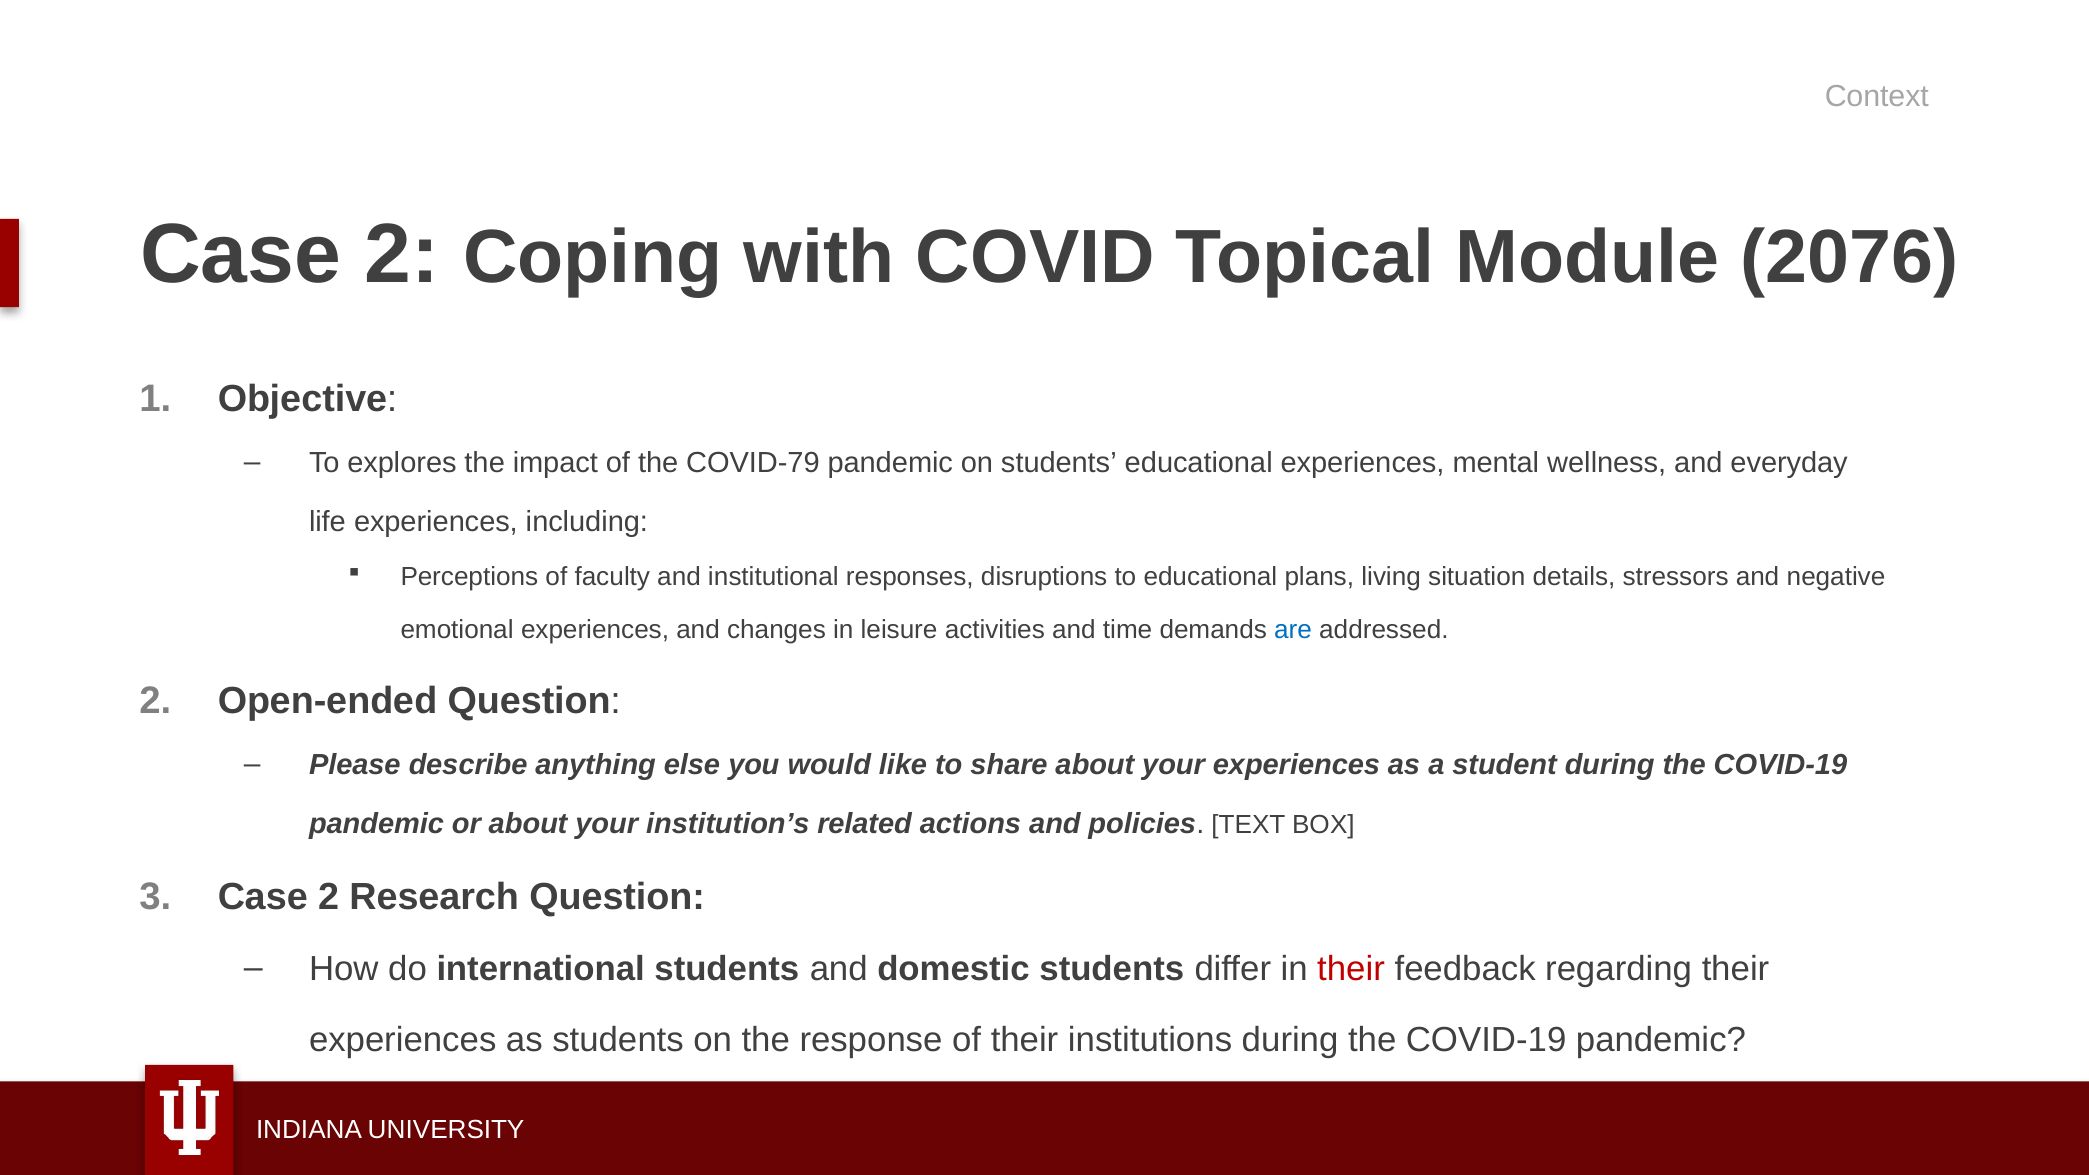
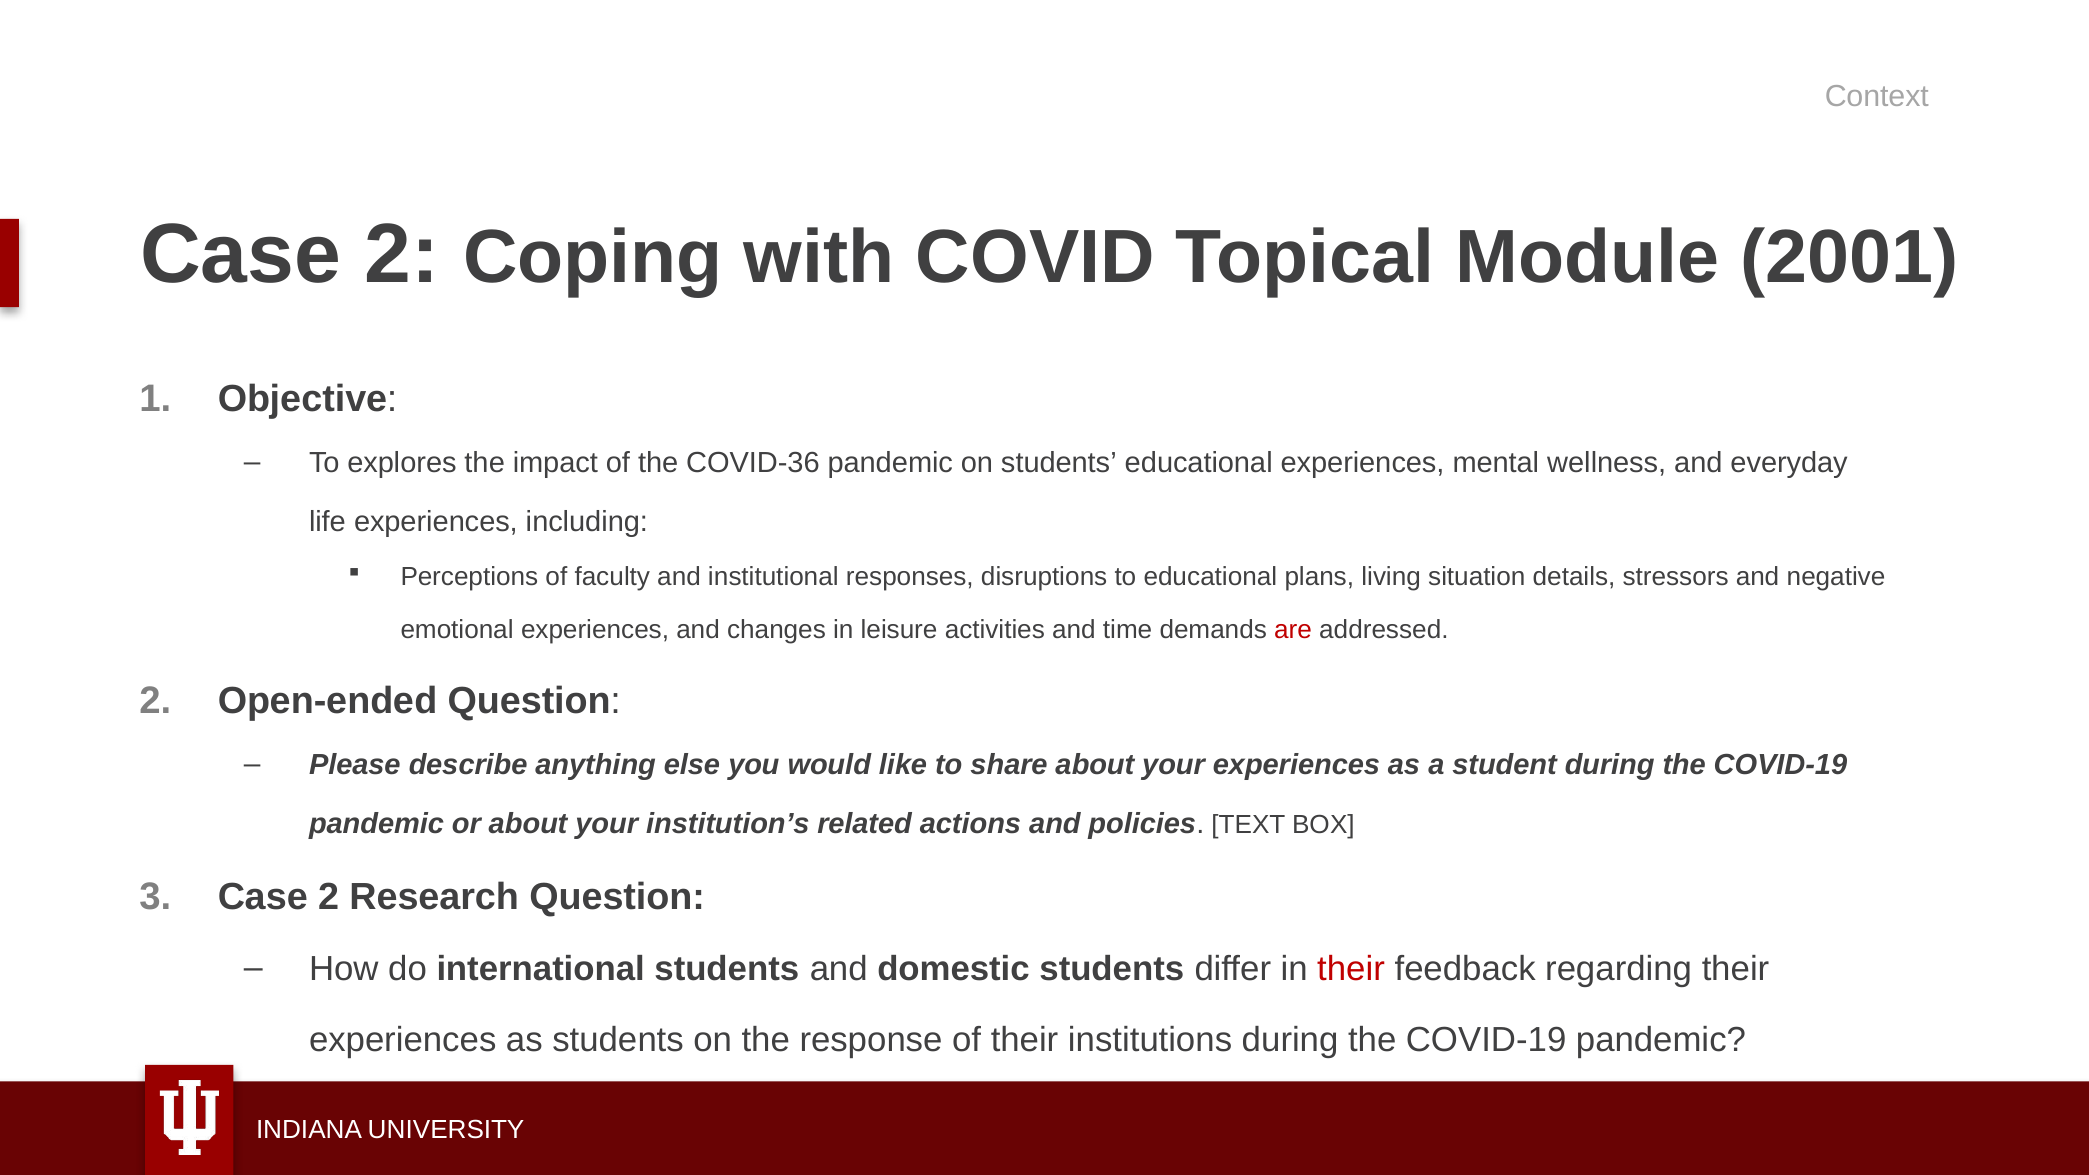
2076: 2076 -> 2001
COVID-79: COVID-79 -> COVID-36
are colour: blue -> red
